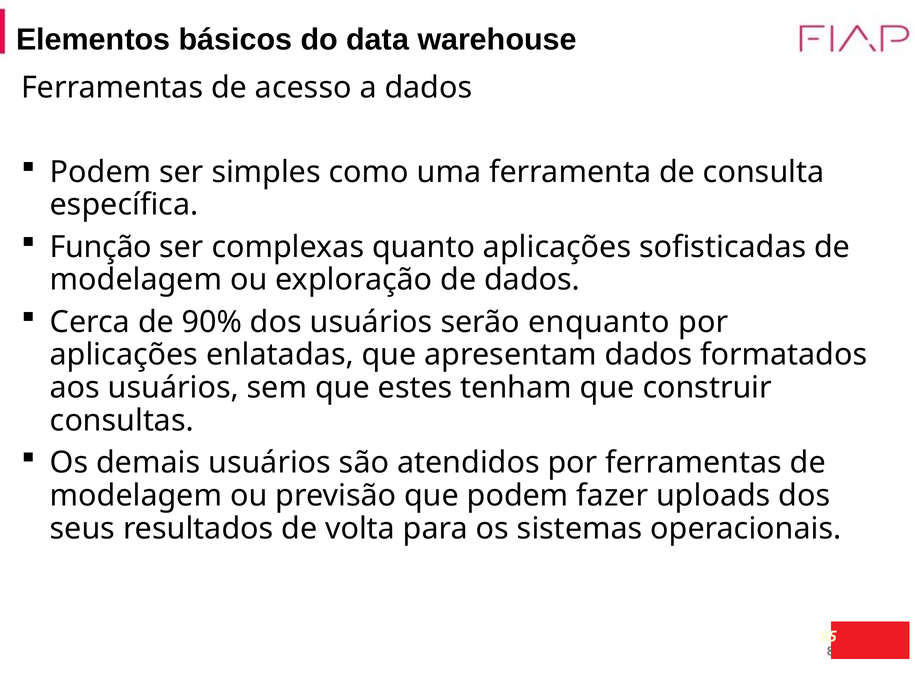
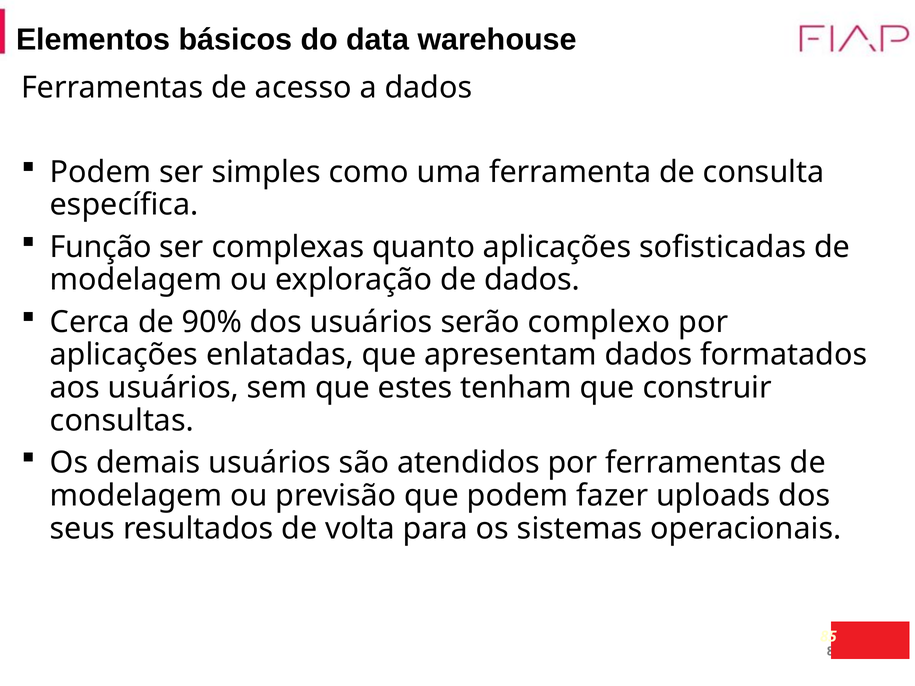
enquanto: enquanto -> complexo
